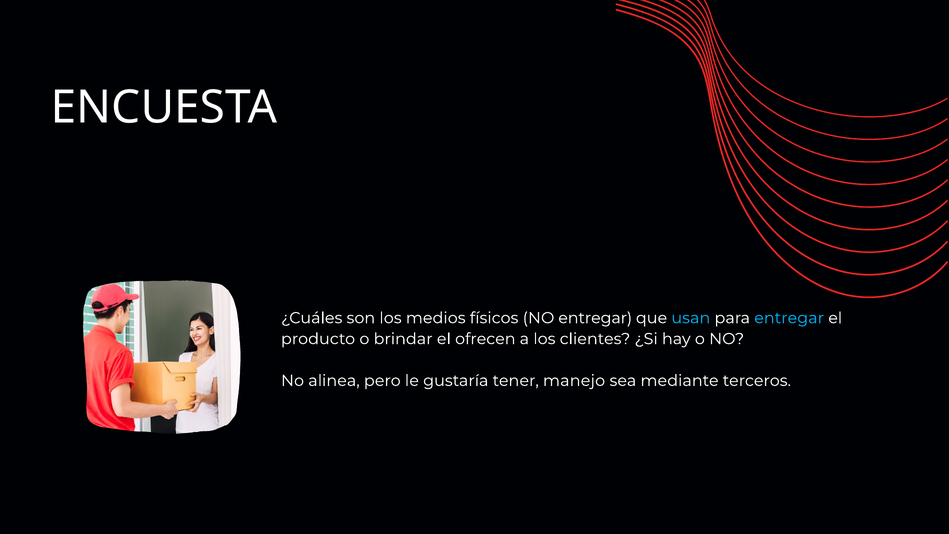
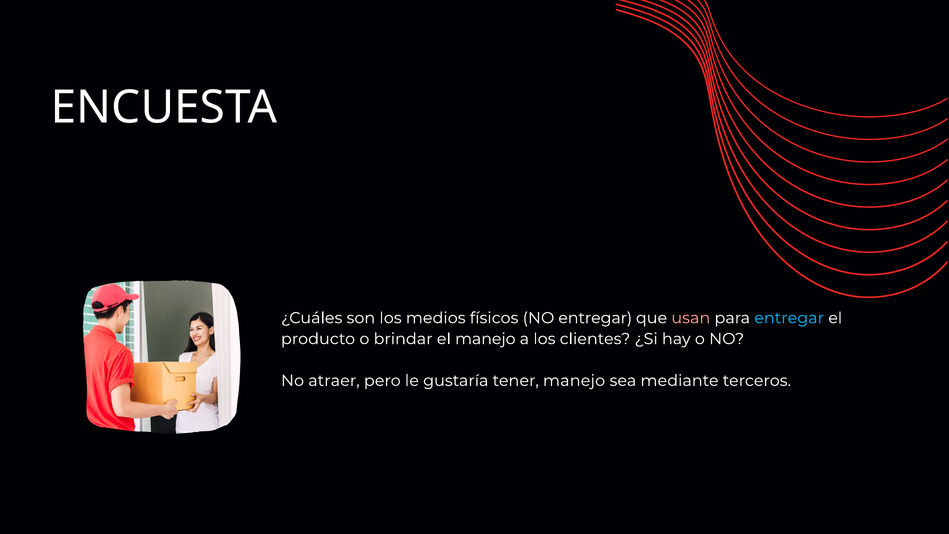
usan colour: light blue -> pink
el ofrecen: ofrecen -> manejo
alinea: alinea -> atraer
